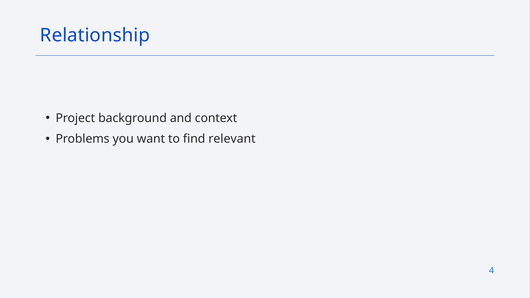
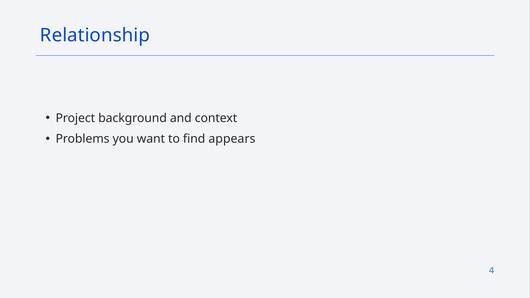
relevant: relevant -> appears
